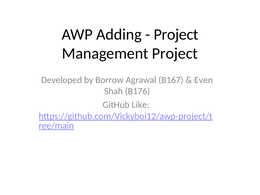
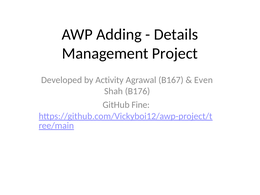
Project at (176, 34): Project -> Details
Borrow: Borrow -> Activity
Like: Like -> Fine
